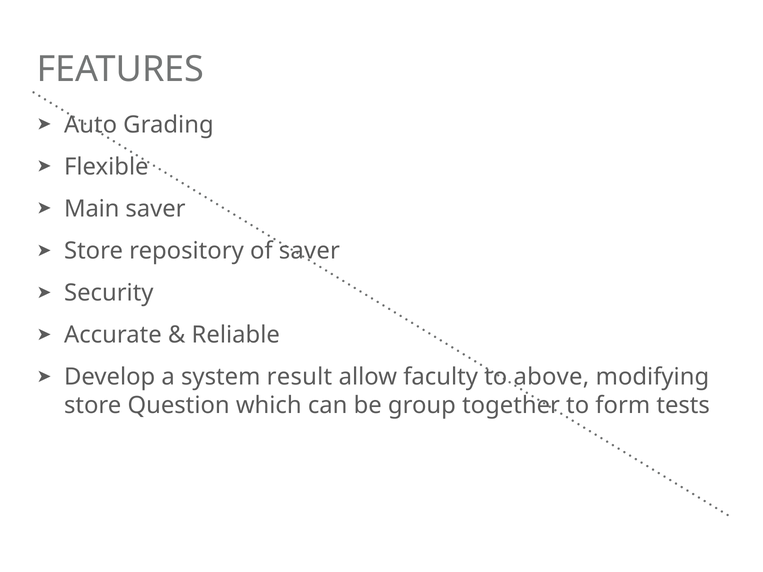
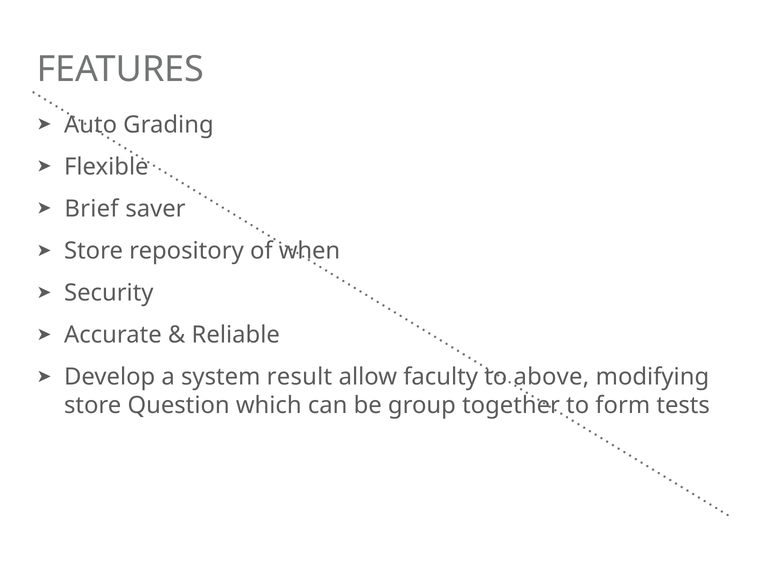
Main: Main -> Brief
of saver: saver -> when
